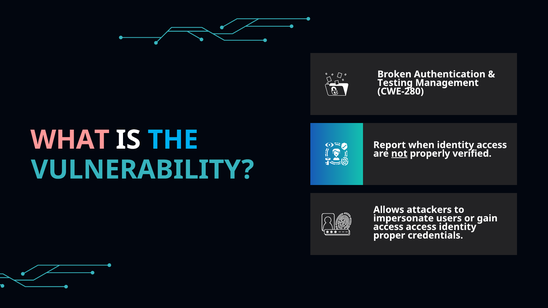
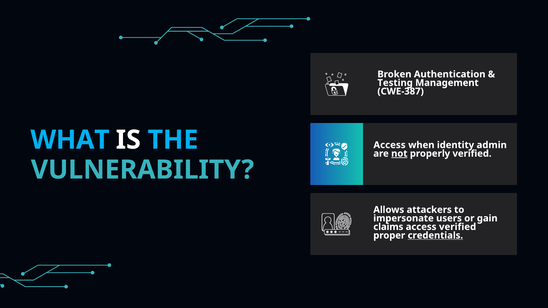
CWE-280: CWE-280 -> CWE-387
WHAT colour: pink -> light blue
Report at (390, 145): Report -> Access
identity access: access -> admin
access at (388, 227): access -> claims
access identity: identity -> verified
credentials underline: none -> present
